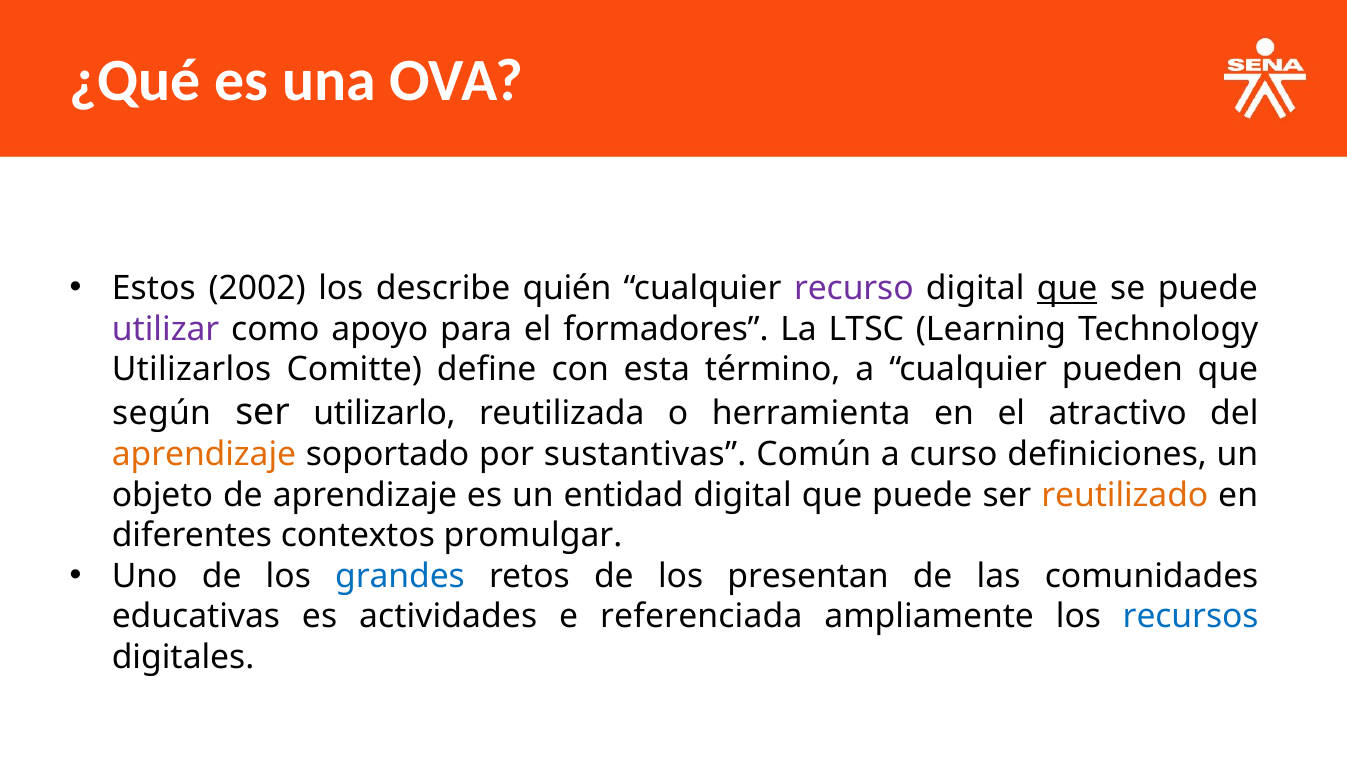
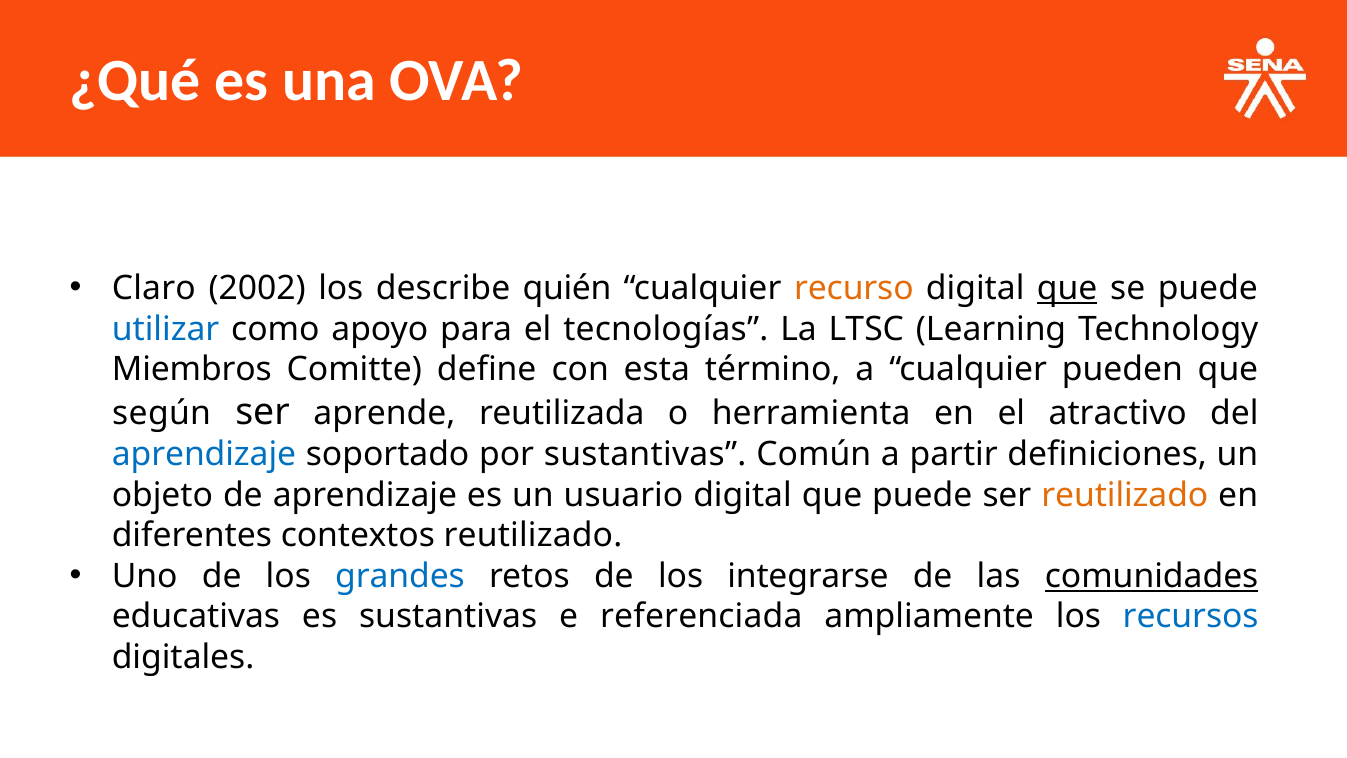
Estos: Estos -> Claro
recurso colour: purple -> orange
utilizar colour: purple -> blue
formadores: formadores -> tecnologías
Utilizarlos: Utilizarlos -> Miembros
utilizarlo: utilizarlo -> aprende
aprendizaje at (204, 455) colour: orange -> blue
curso: curso -> partir
entidad: entidad -> usuario
contextos promulgar: promulgar -> reutilizado
presentan: presentan -> integrarse
comunidades underline: none -> present
es actividades: actividades -> sustantivas
